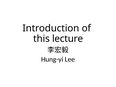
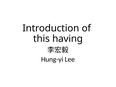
lecture: lecture -> having
